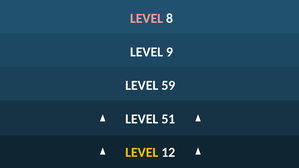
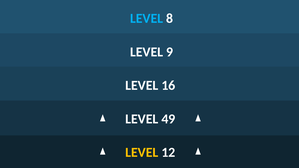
LEVEL at (147, 18) colour: pink -> light blue
59: 59 -> 16
51: 51 -> 49
